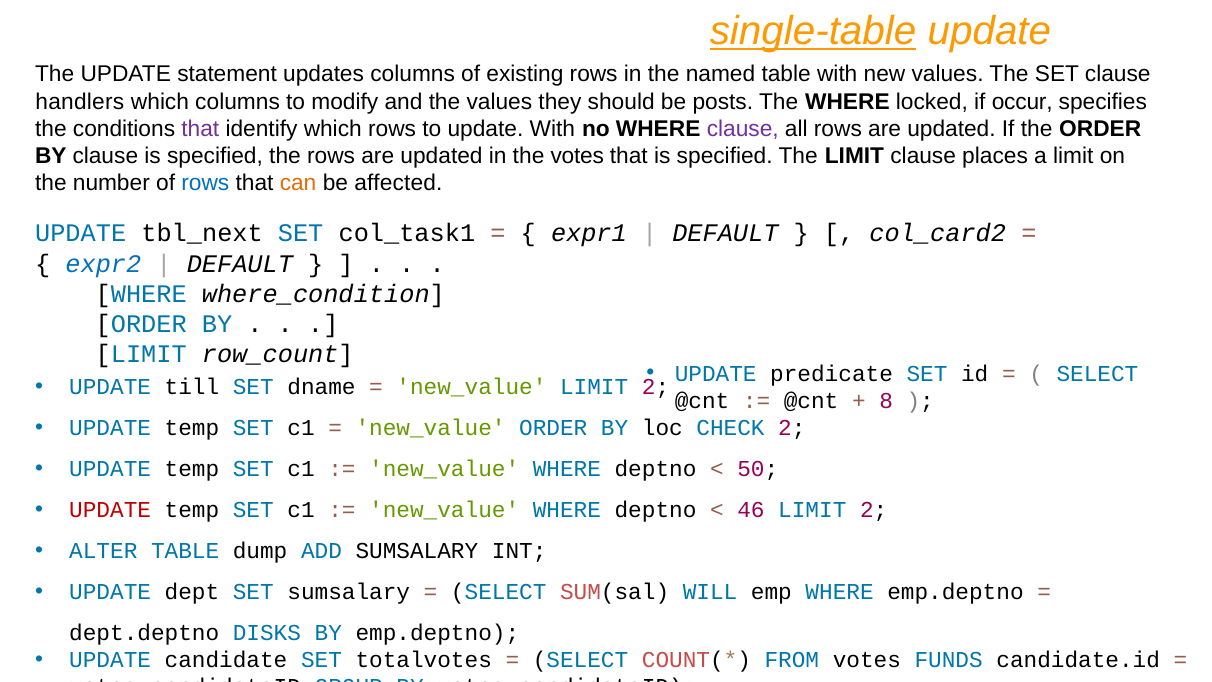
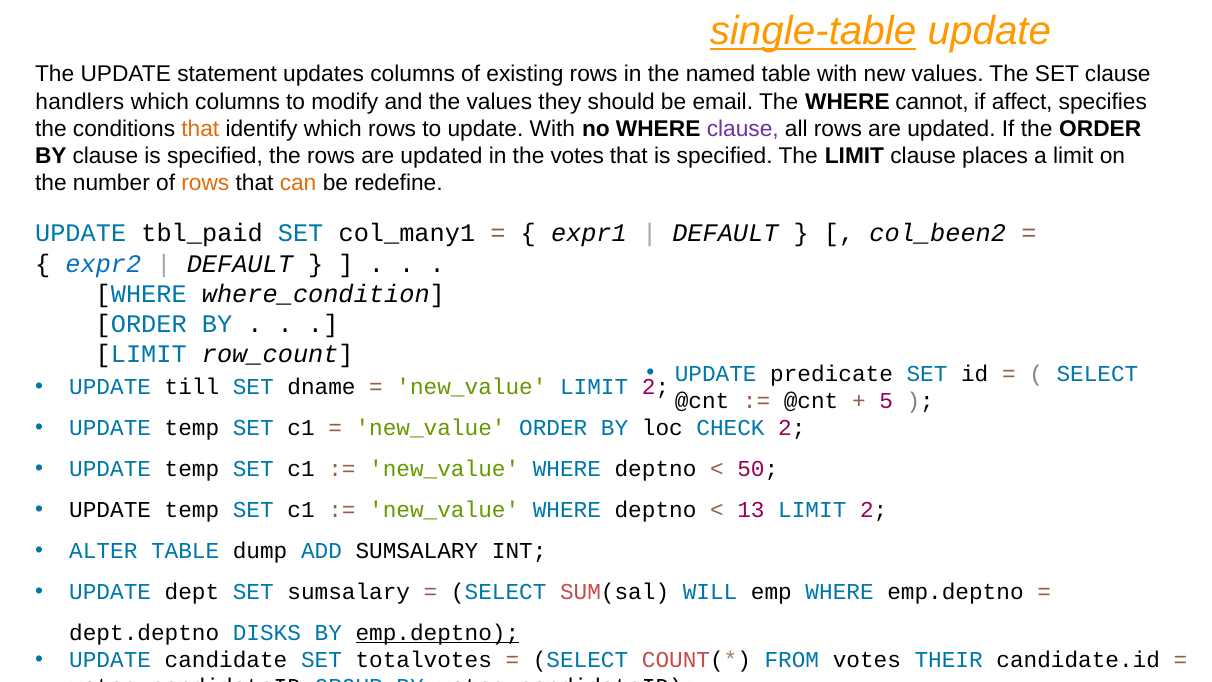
posts: posts -> email
locked: locked -> cannot
occur: occur -> affect
that at (200, 129) colour: purple -> orange
rows at (205, 183) colour: blue -> orange
affected: affected -> redefine
tbl_next: tbl_next -> tbl_paid
col_task1: col_task1 -> col_many1
col_card2: col_card2 -> col_been2
8: 8 -> 5
UPDATE at (110, 510) colour: red -> black
46: 46 -> 13
emp.deptno at (437, 632) underline: none -> present
FUNDS: FUNDS -> THEIR
